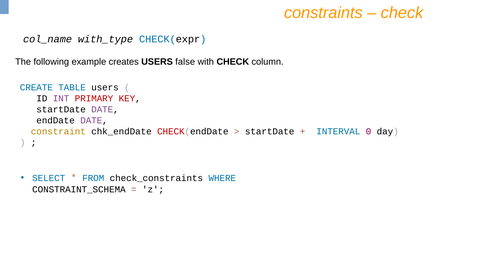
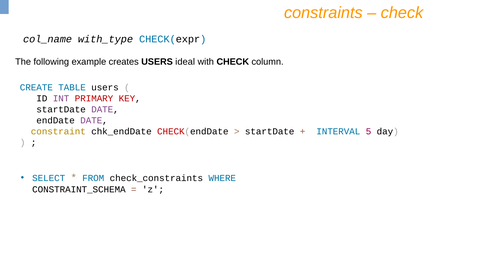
false: false -> ideal
0: 0 -> 5
